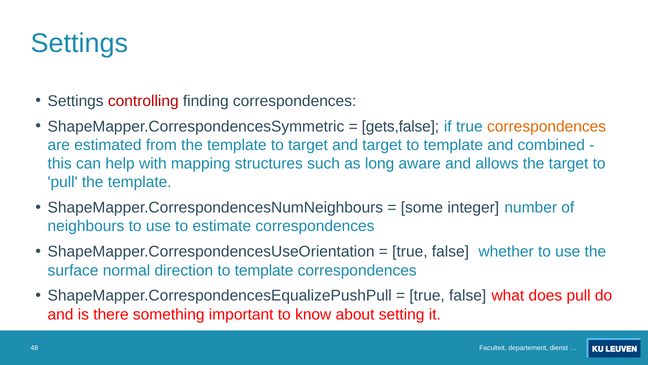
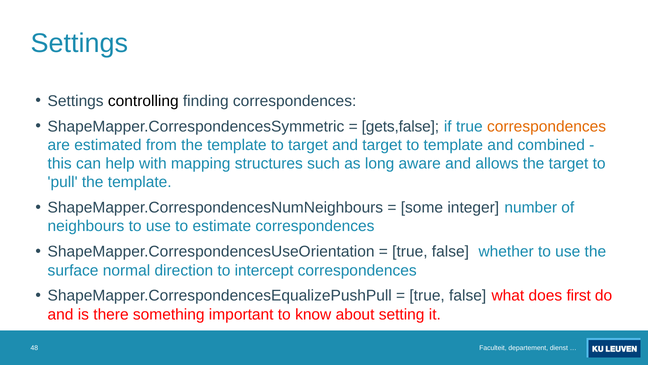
controlling colour: red -> black
direction to template: template -> intercept
does pull: pull -> first
